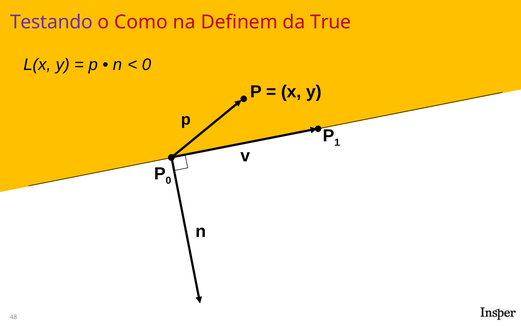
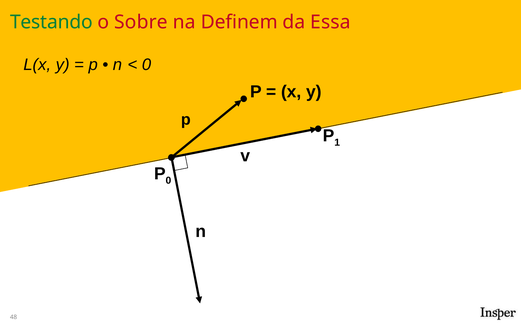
Testando colour: purple -> green
Como: Como -> Sobre
True: True -> Essa
